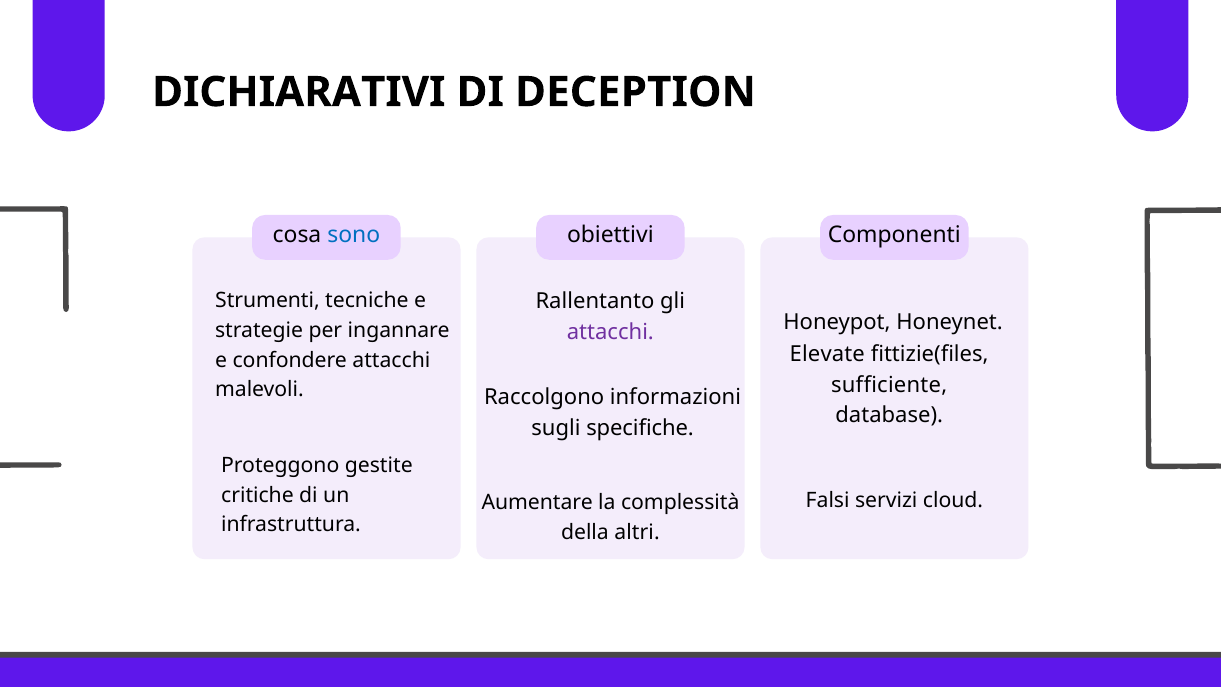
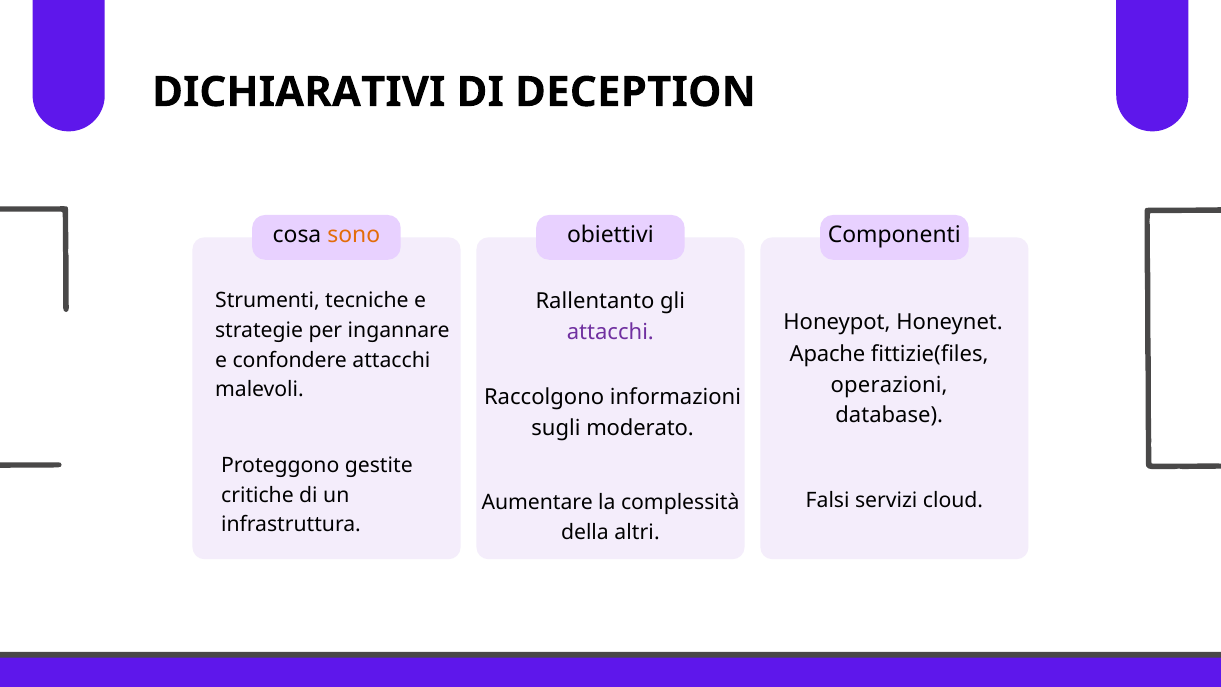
sono colour: blue -> orange
Elevate: Elevate -> Apache
sufficiente: sufficiente -> operazioni
specifiche: specifiche -> moderato
